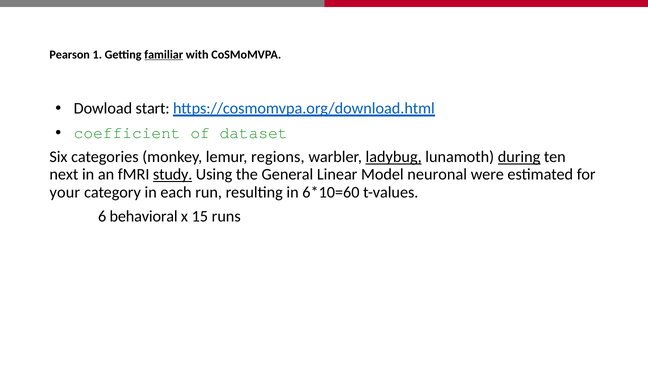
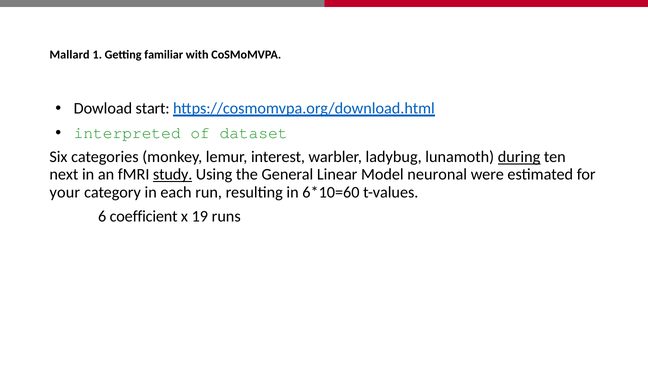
Pearson: Pearson -> Mallard
familiar underline: present -> none
coefficient: coefficient -> interpreted
regions: regions -> interest
ladybug underline: present -> none
behavioral: behavioral -> coefficient
15: 15 -> 19
